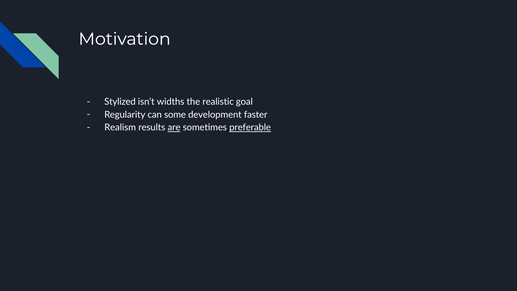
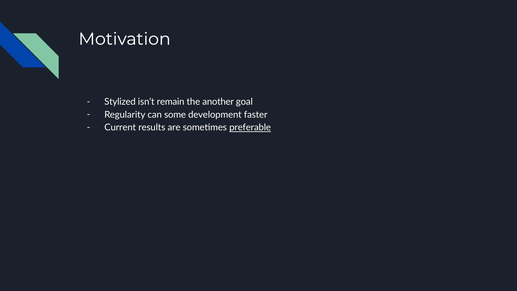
widths: widths -> remain
realistic: realistic -> another
Realism: Realism -> Current
are underline: present -> none
